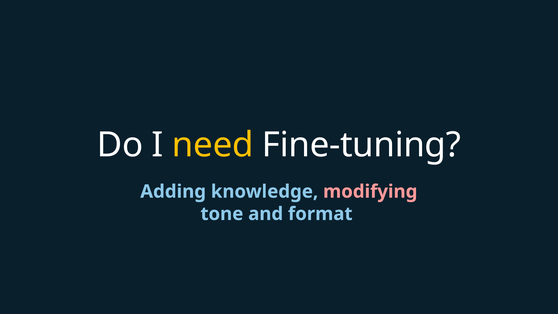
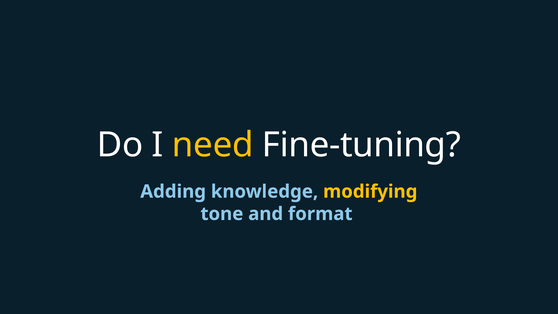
modifying colour: pink -> yellow
